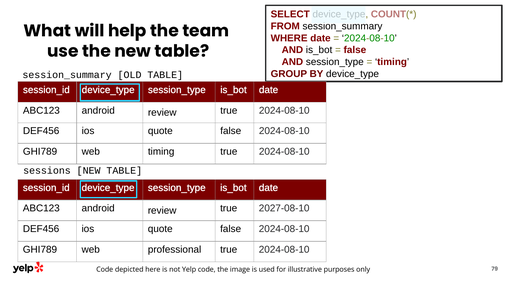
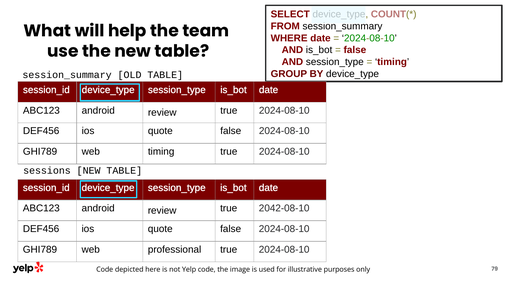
2027-08-10: 2027-08-10 -> 2042-08-10
